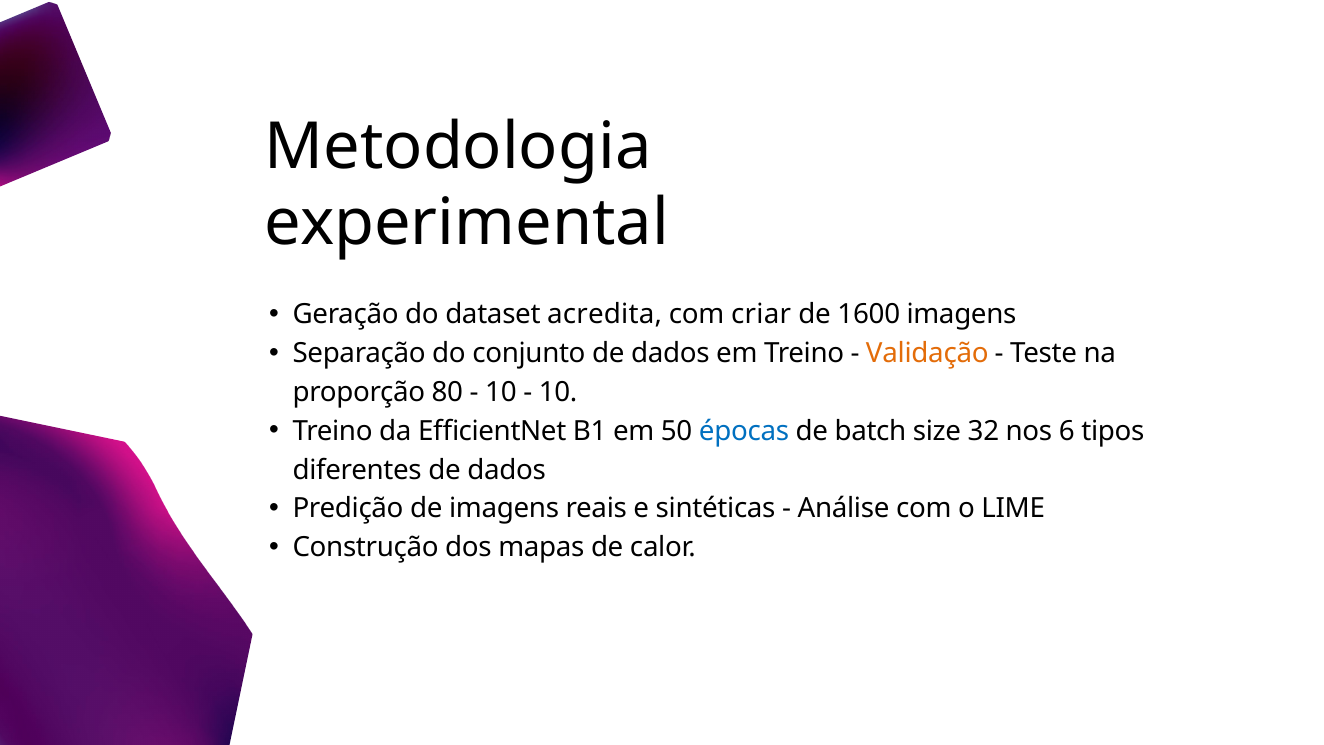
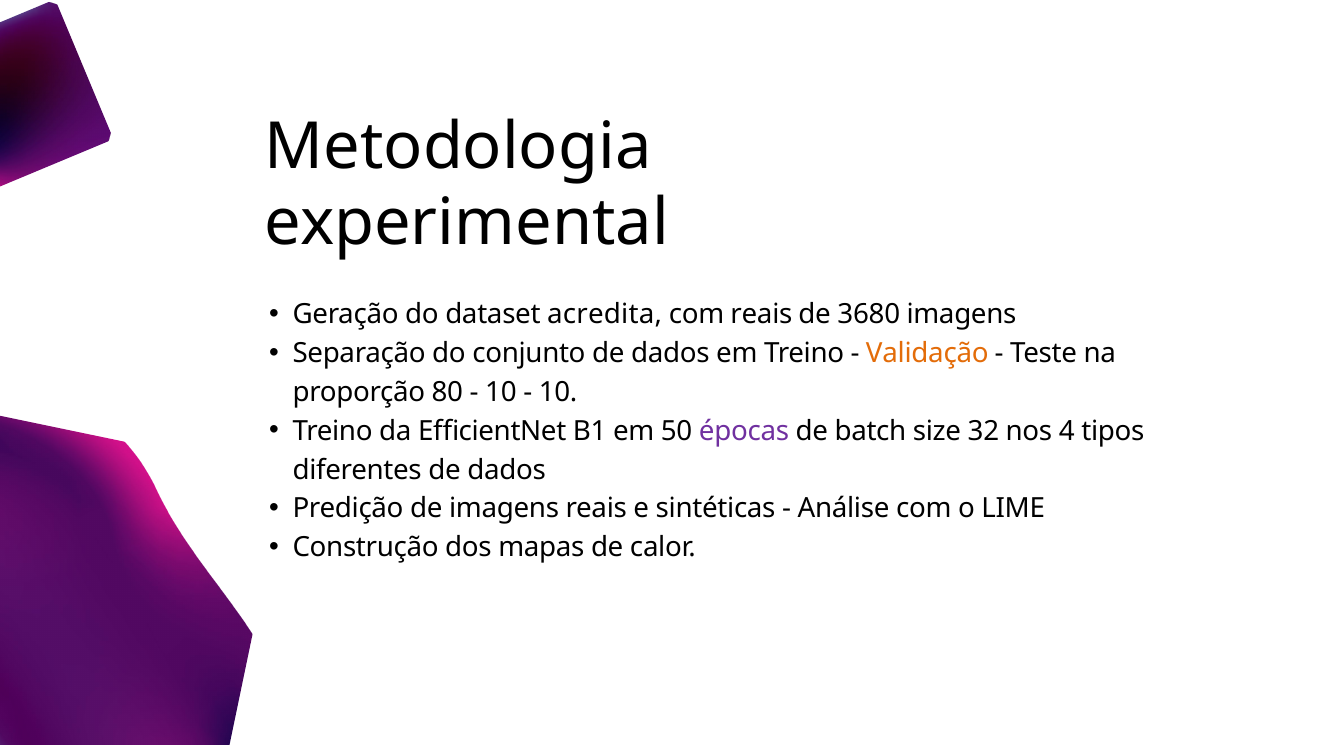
com criar: criar -> reais
1600: 1600 -> 3680
épocas colour: blue -> purple
6: 6 -> 4
